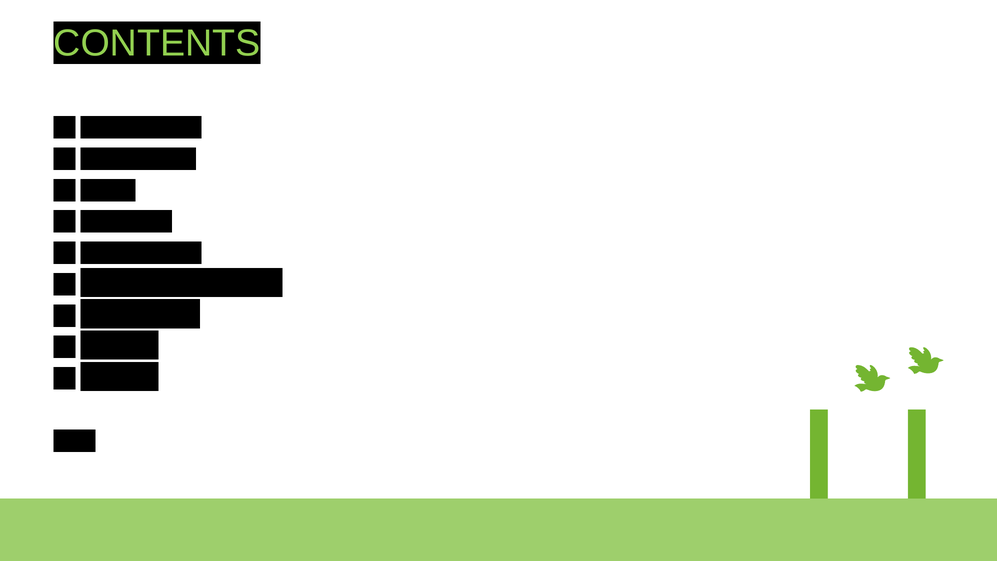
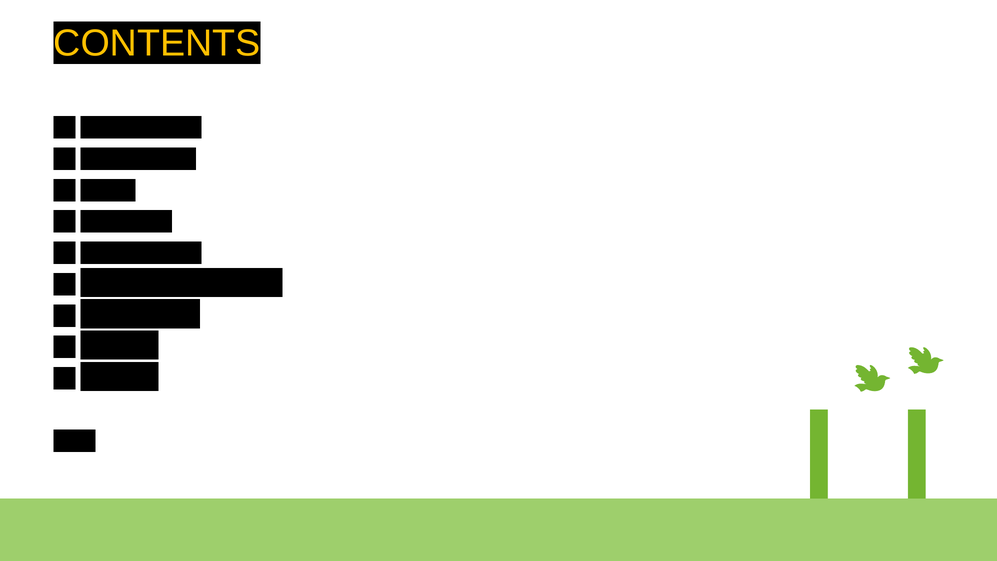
CONTENTS colour: light green -> yellow
